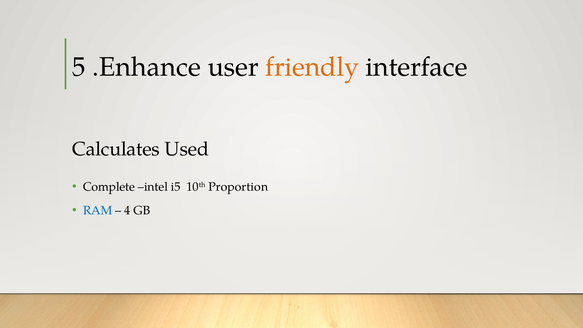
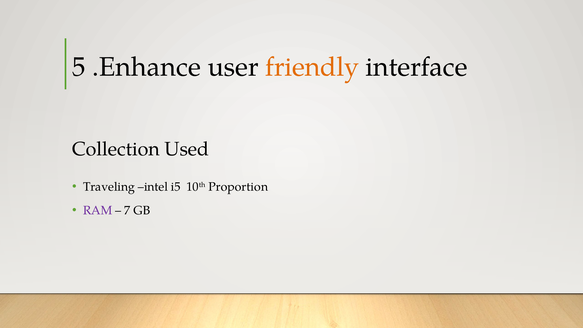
Calculates: Calculates -> Collection
Complete: Complete -> Traveling
RAM colour: blue -> purple
4: 4 -> 7
